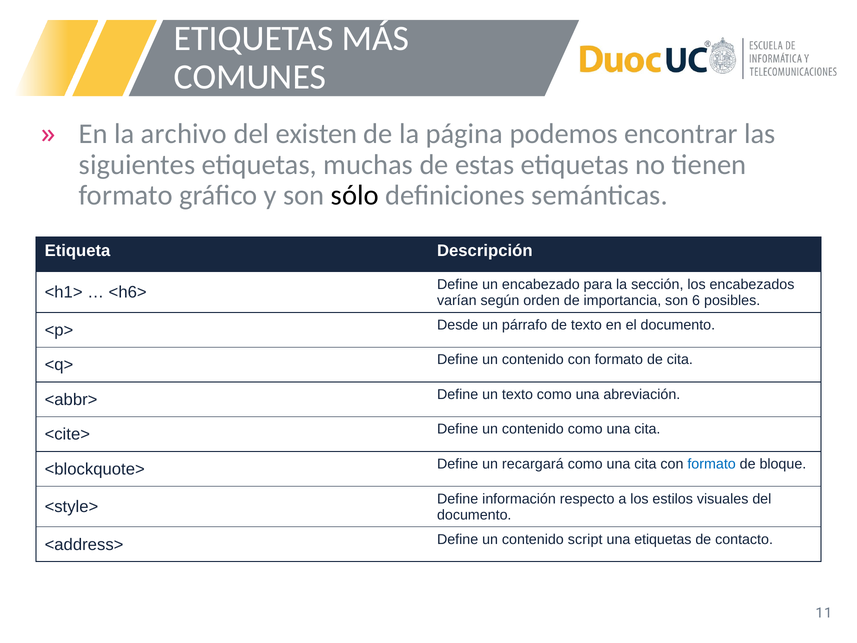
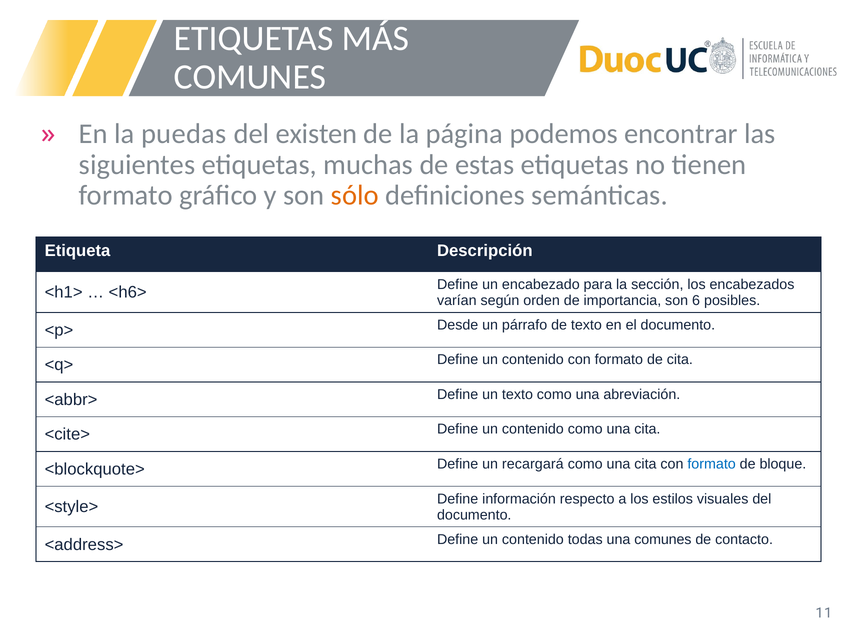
archivo: archivo -> puedas
sólo colour: black -> orange
script: script -> todas
una etiquetas: etiquetas -> comunes
